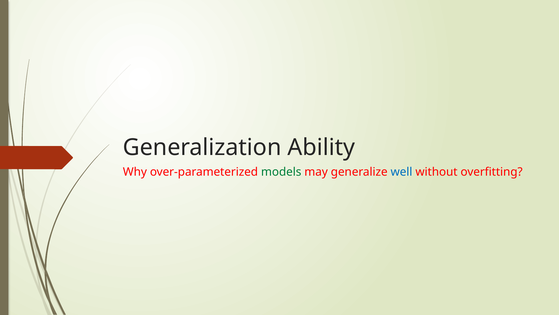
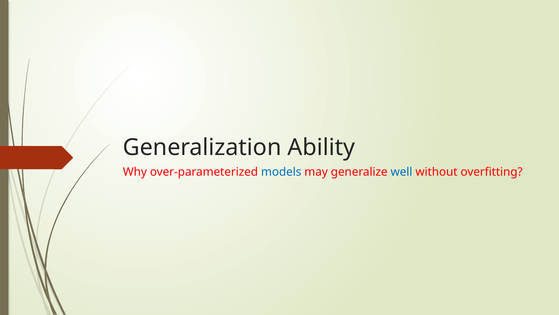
models colour: green -> blue
